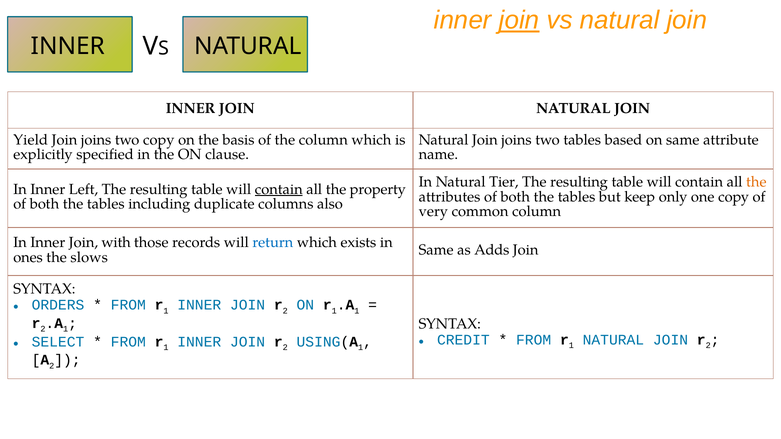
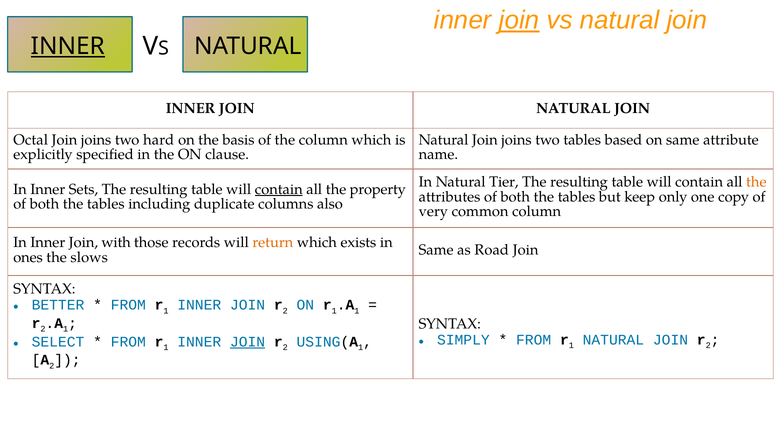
INNER at (68, 46) underline: none -> present
Yield: Yield -> Octal
two copy: copy -> hard
Left: Left -> Sets
return colour: blue -> orange
Adds: Adds -> Road
ORDERS: ORDERS -> BETTER
CREDIT: CREDIT -> SIMPLY
JOIN at (248, 342) underline: none -> present
